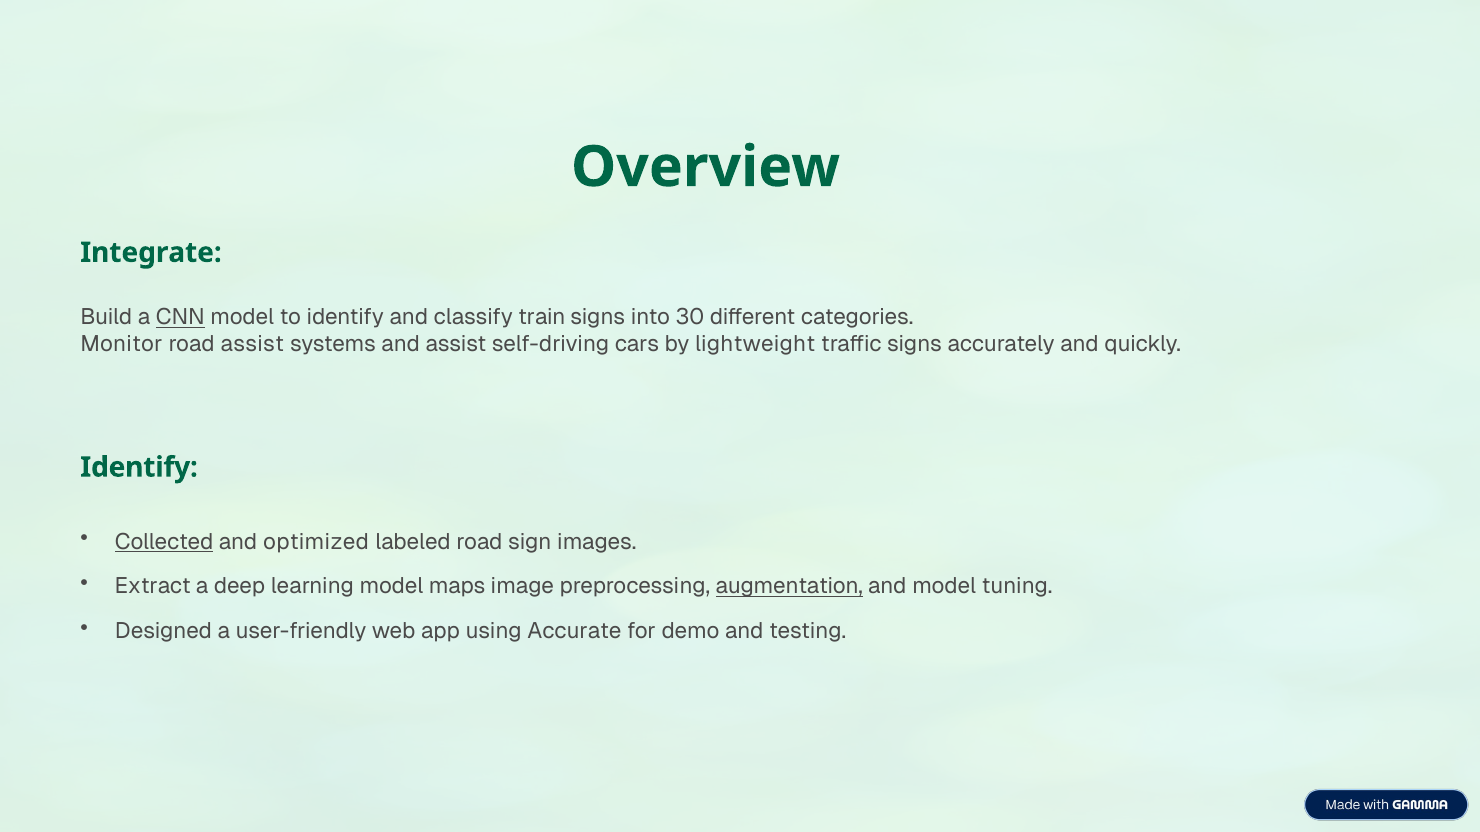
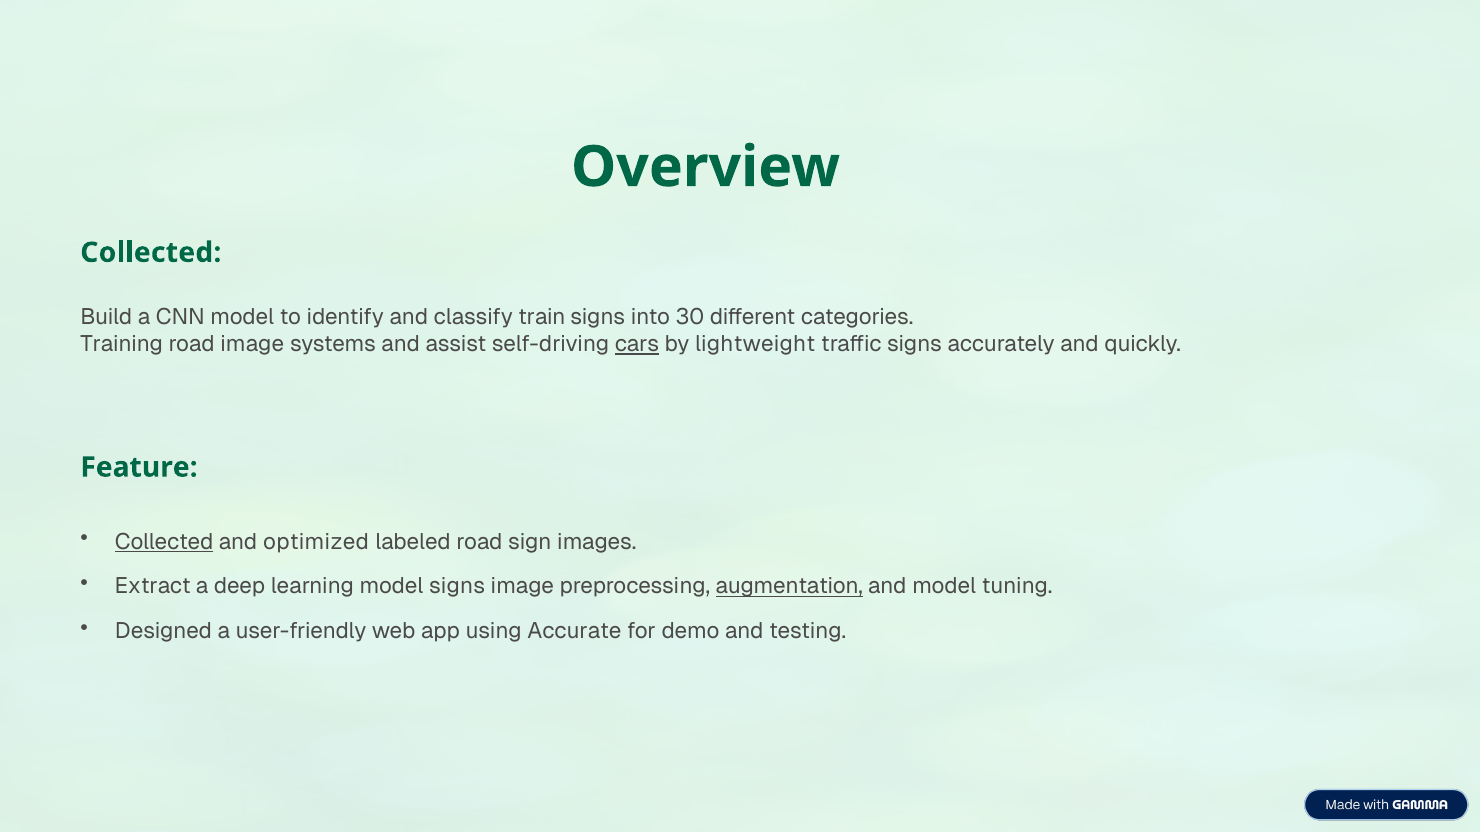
Integrate at (151, 253): Integrate -> Collected
CNN underline: present -> none
Monitor: Monitor -> Training
road assist: assist -> image
cars underline: none -> present
Identify at (139, 468): Identify -> Feature
model maps: maps -> signs
